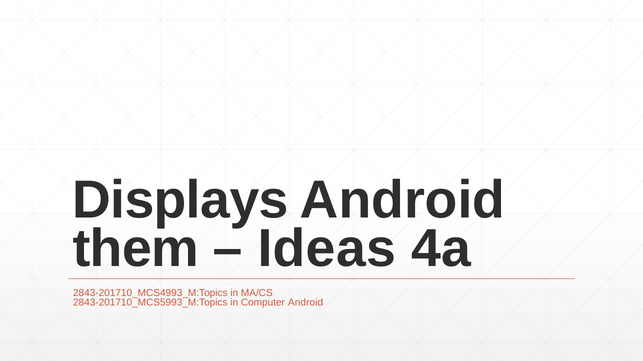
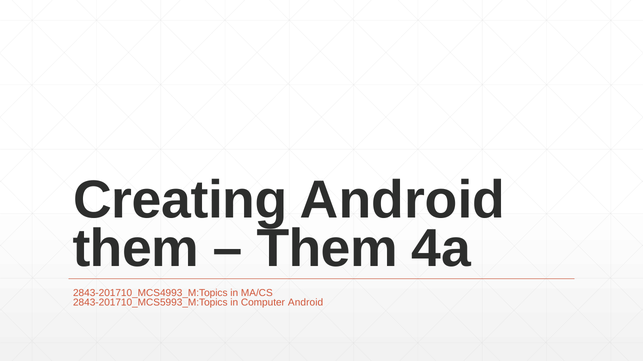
Displays: Displays -> Creating
Ideas at (327, 249): Ideas -> Them
